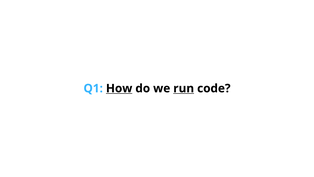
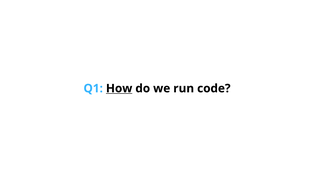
run underline: present -> none
